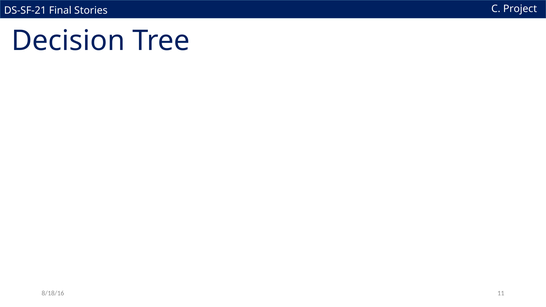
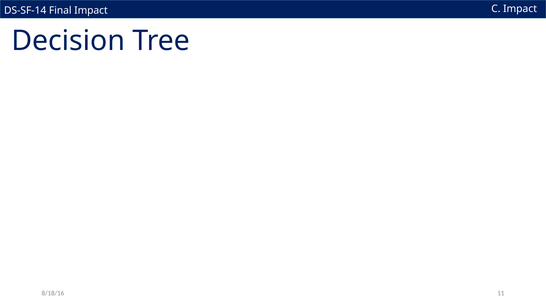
DS-SF-21: DS-SF-21 -> DS-SF-14
Final Stories: Stories -> Impact
C Project: Project -> Impact
